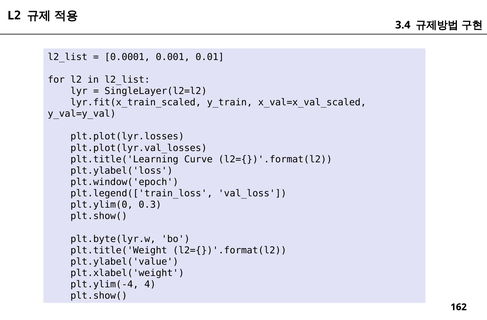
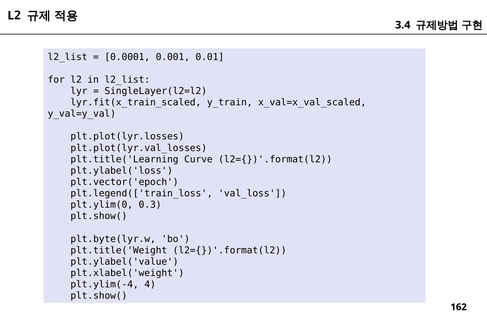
plt.window('epoch: plt.window('epoch -> plt.vector('epoch
